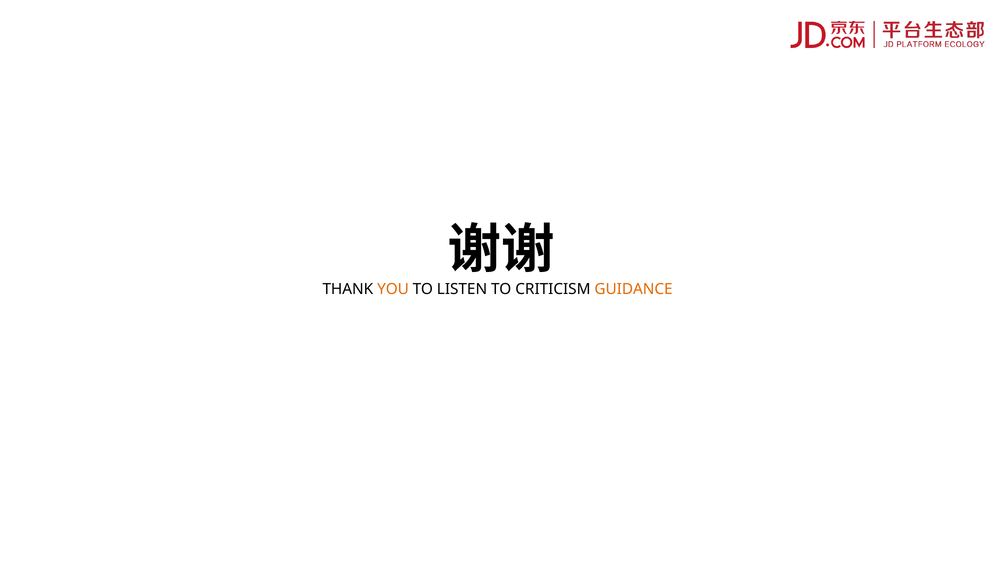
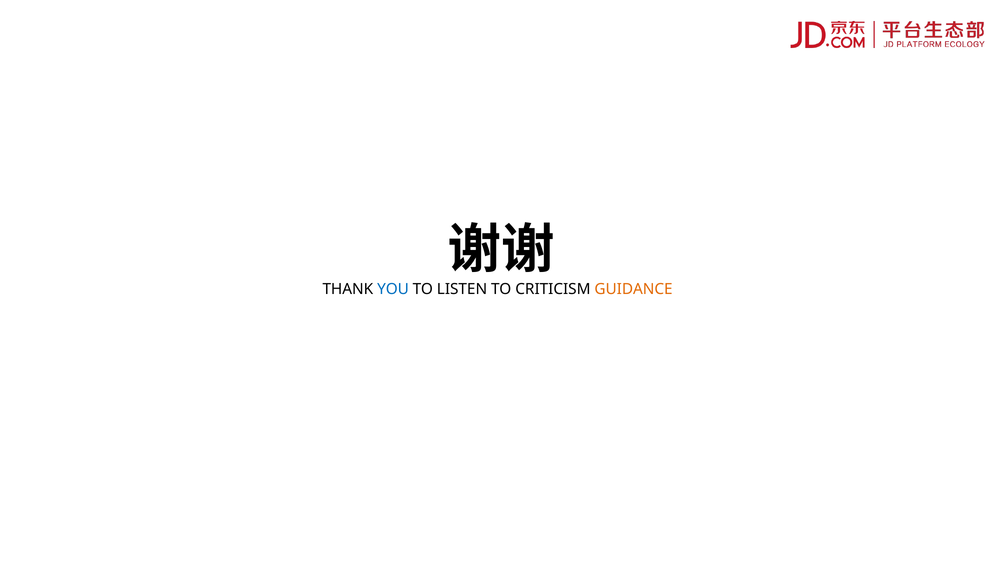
YOU colour: orange -> blue
